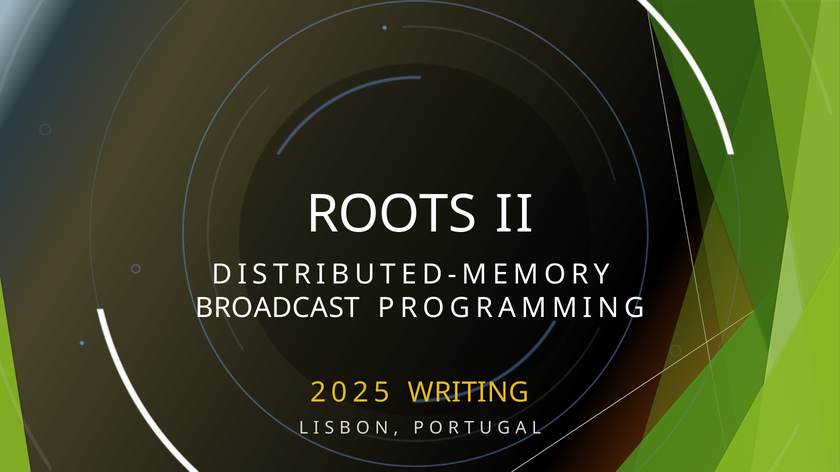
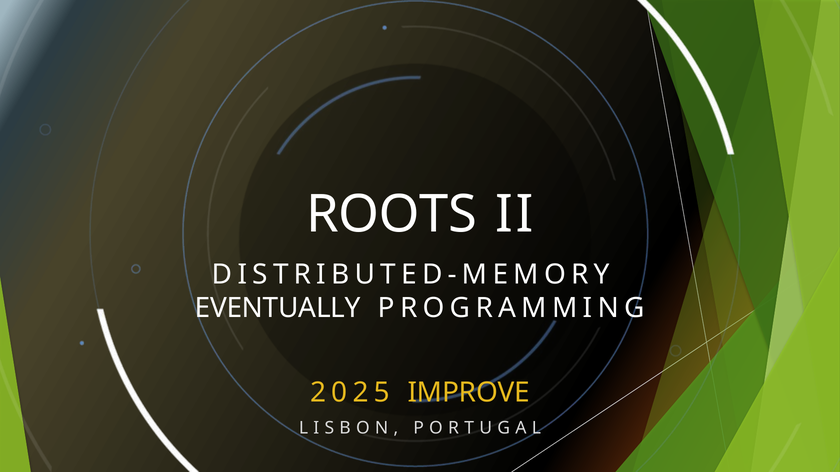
BROADCAST: BROADCAST -> EVENTUALLY
WRITING: WRITING -> IMPROVE
